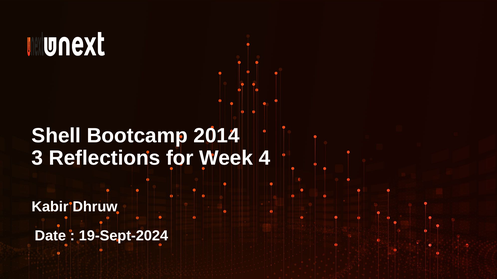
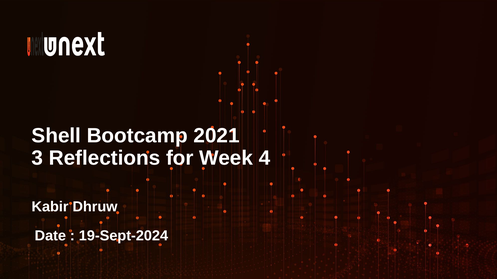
2014: 2014 -> 2021
